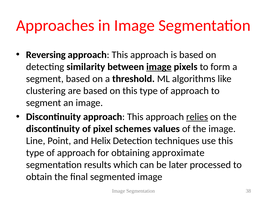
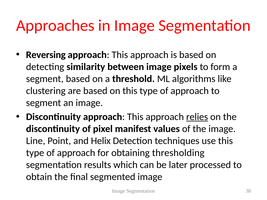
image at (159, 67) underline: present -> none
schemes: schemes -> manifest
approximate: approximate -> thresholding
